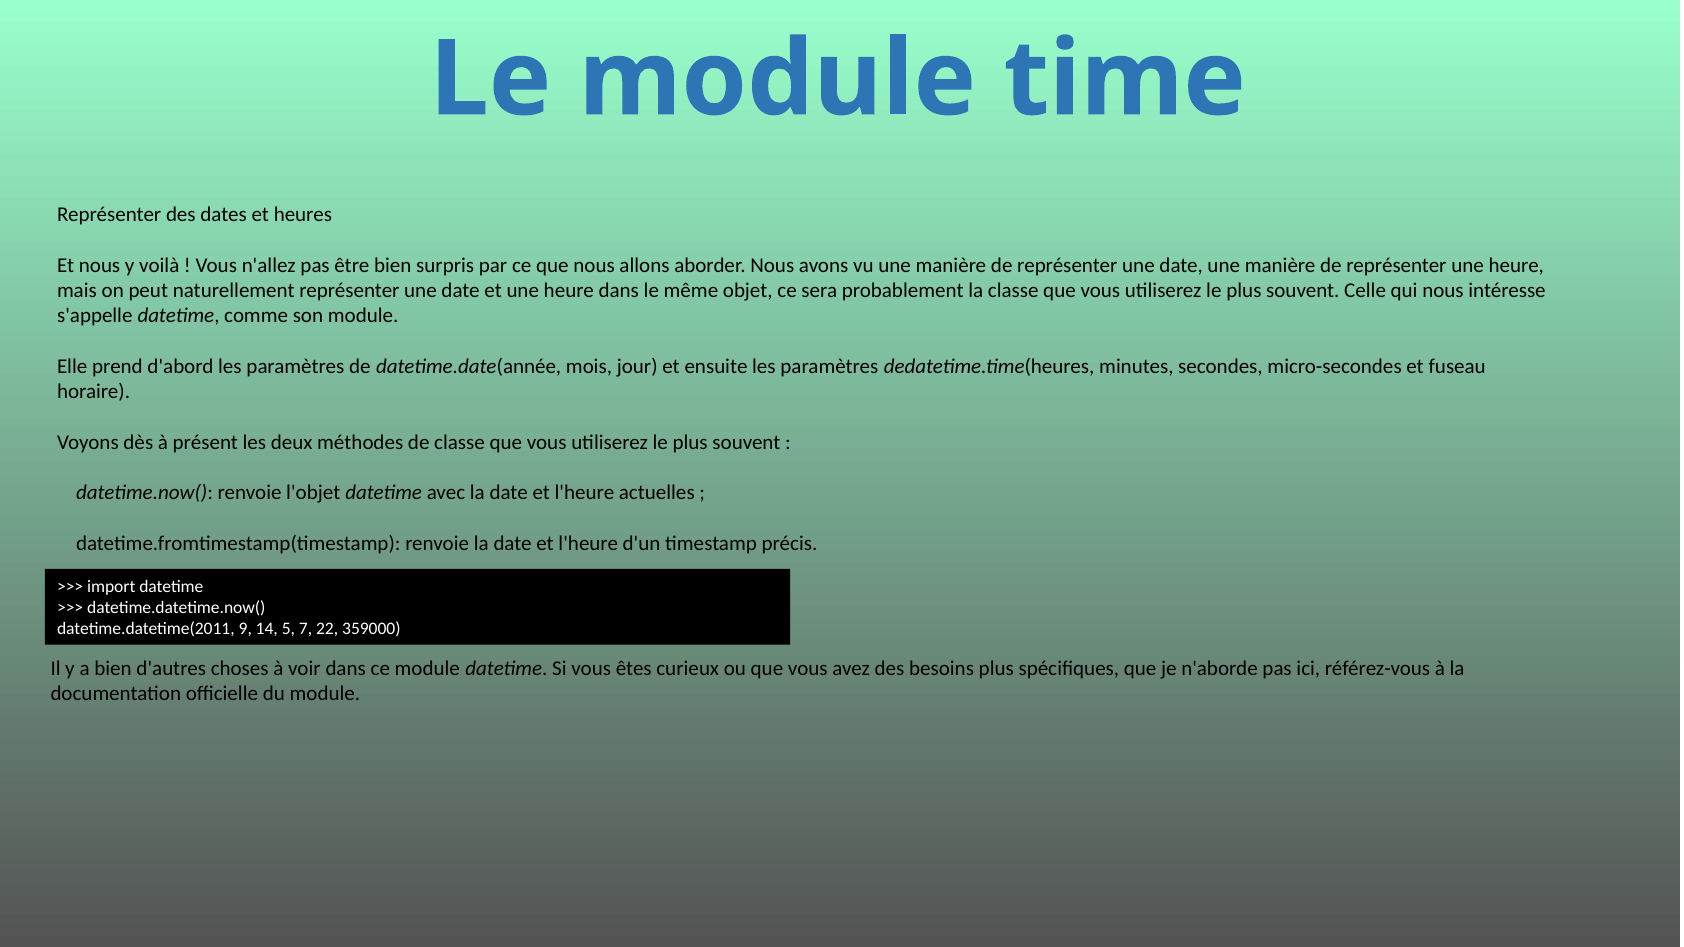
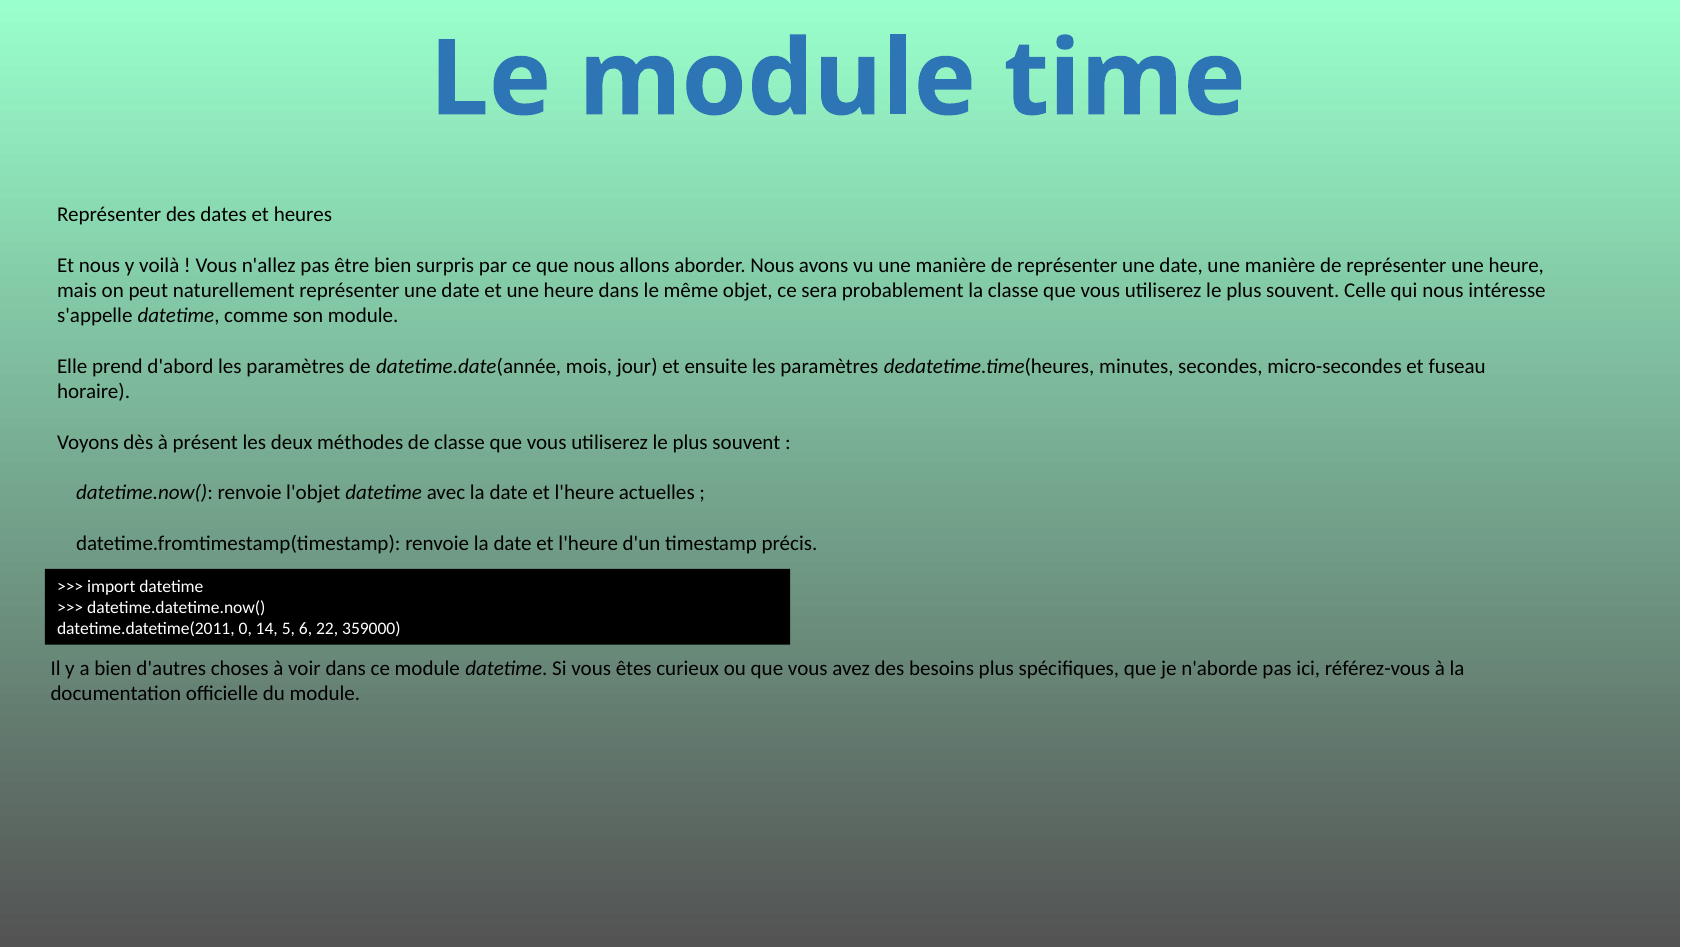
9: 9 -> 0
7: 7 -> 6
